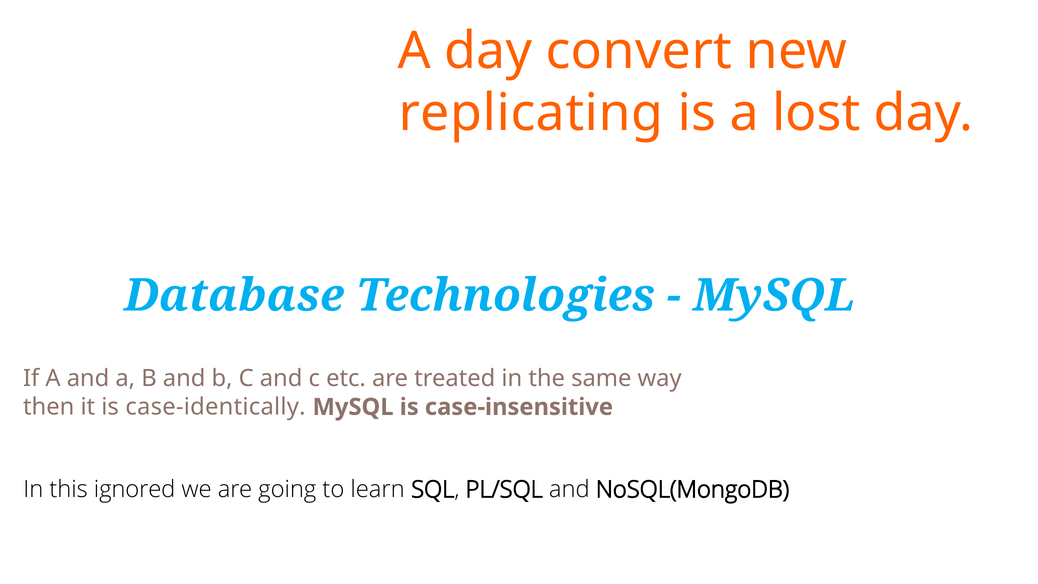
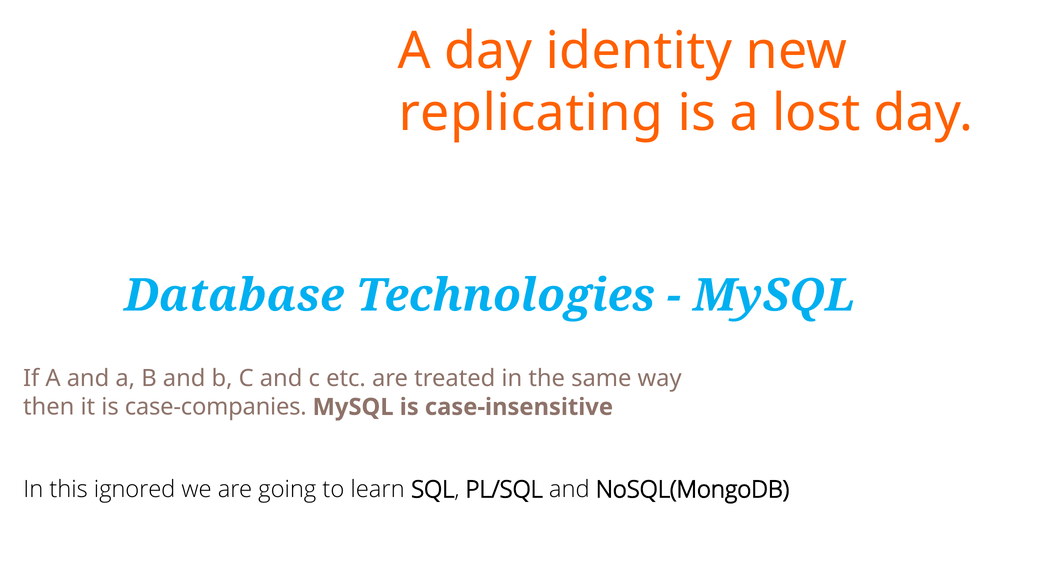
convert: convert -> identity
case-identically: case-identically -> case-companies
